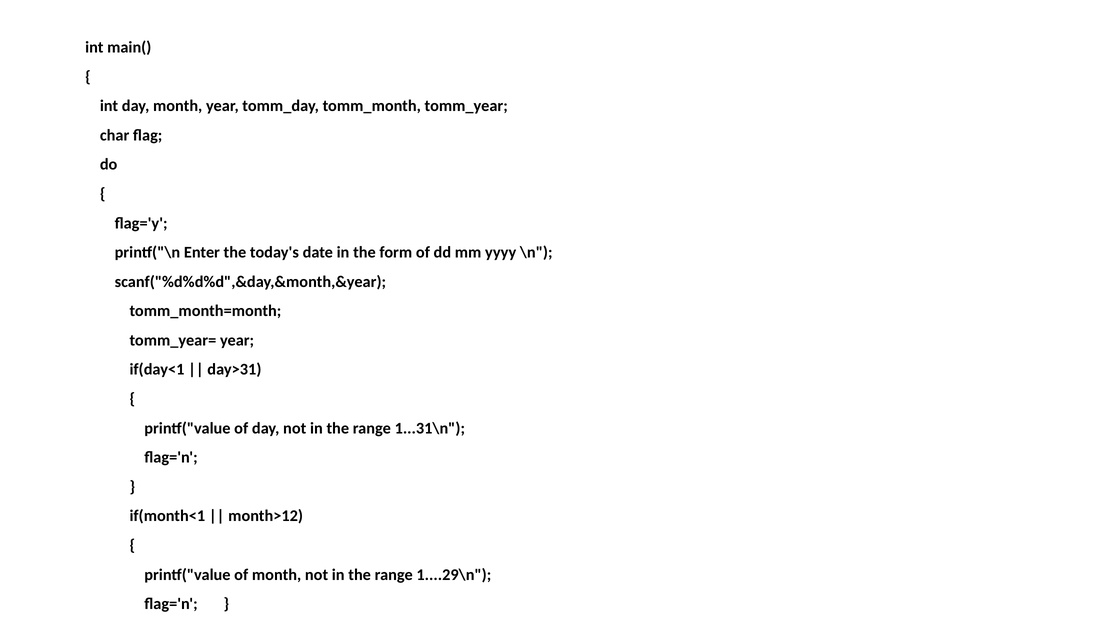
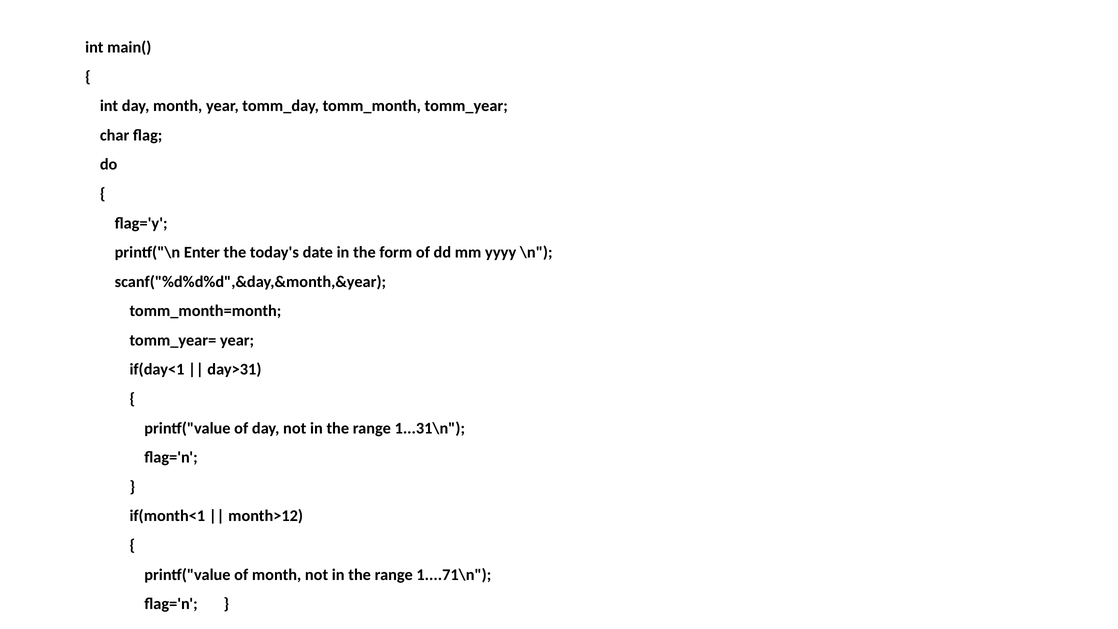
1....29\n: 1....29\n -> 1....71\n
